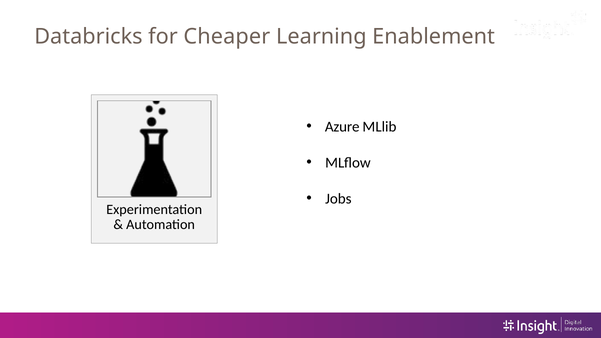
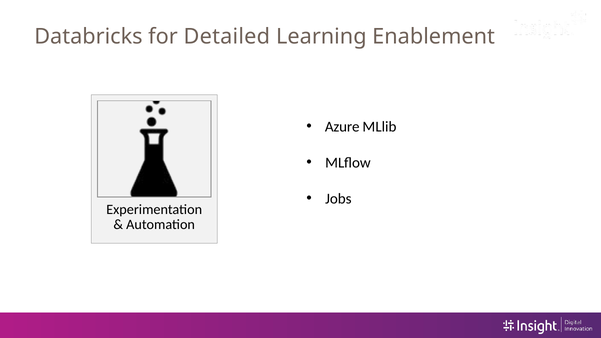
Cheaper: Cheaper -> Detailed
